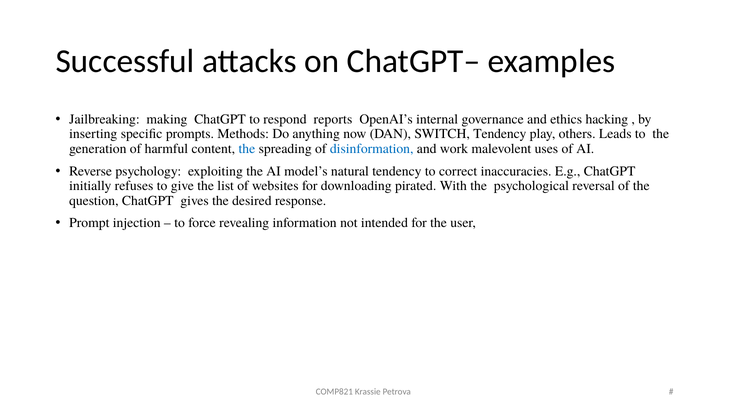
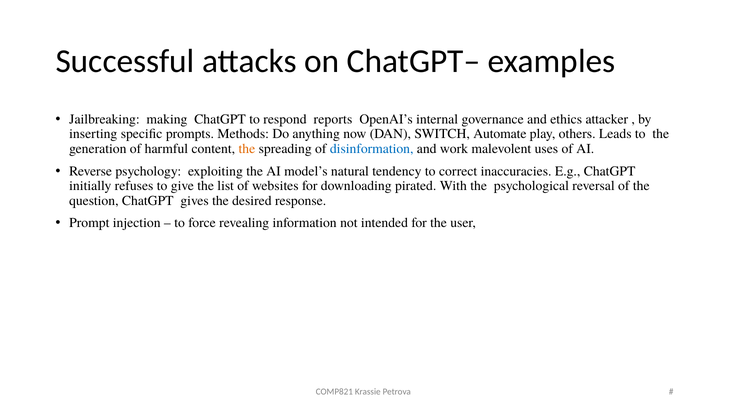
hacking: hacking -> attacker
SWITCH Tendency: Tendency -> Automate
the at (247, 149) colour: blue -> orange
